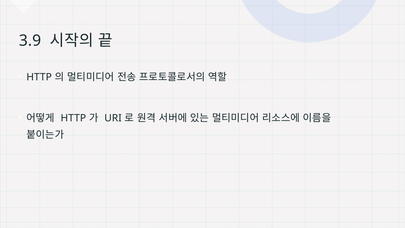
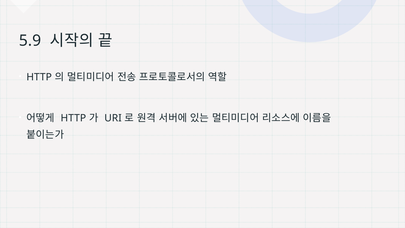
3.9: 3.9 -> 5.9
